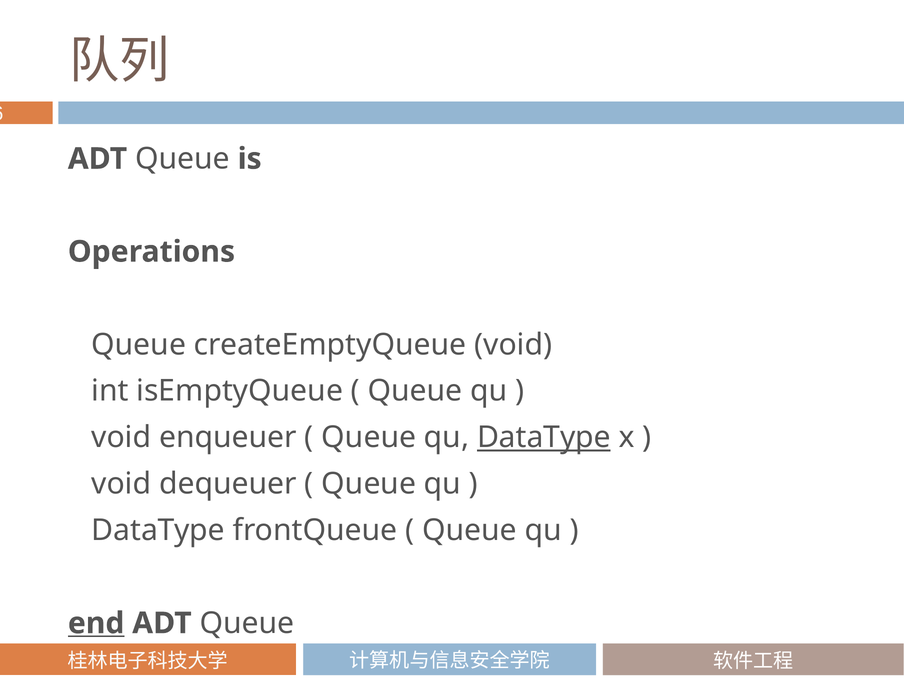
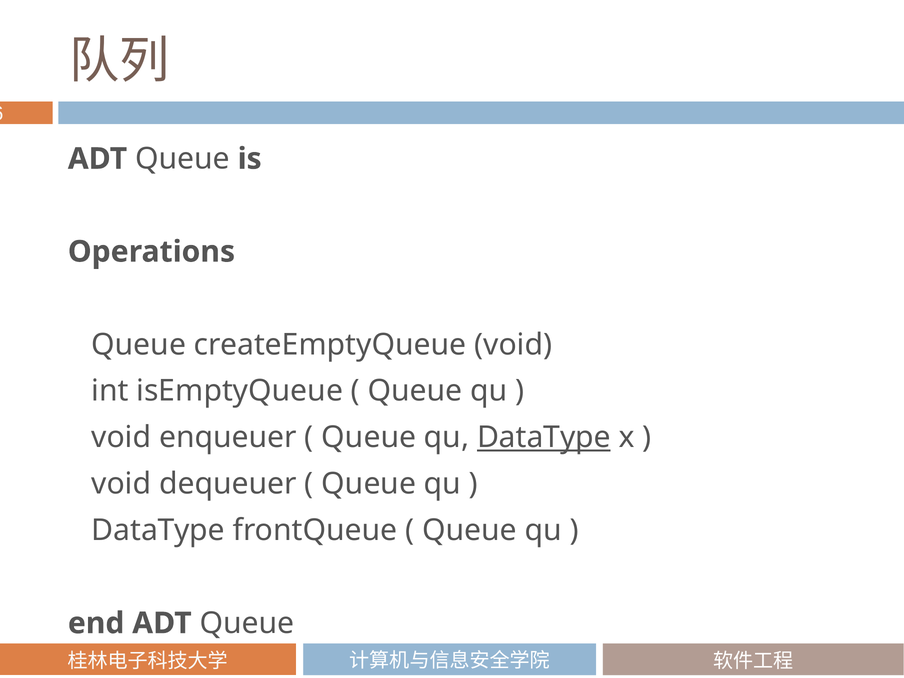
end underline: present -> none
